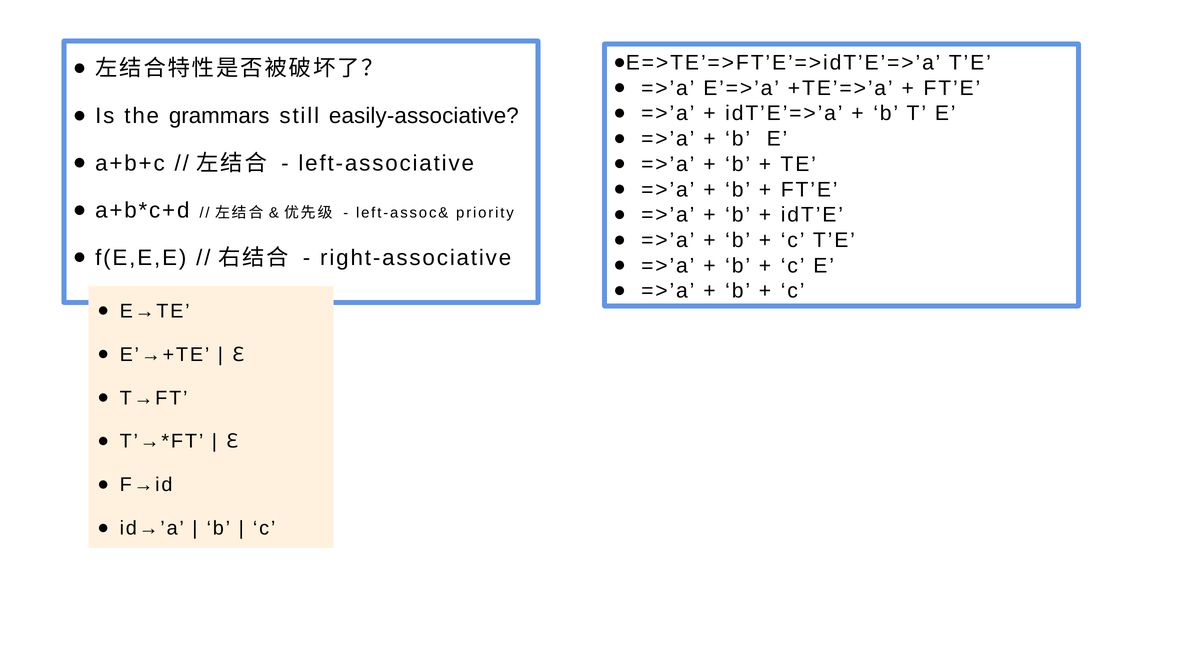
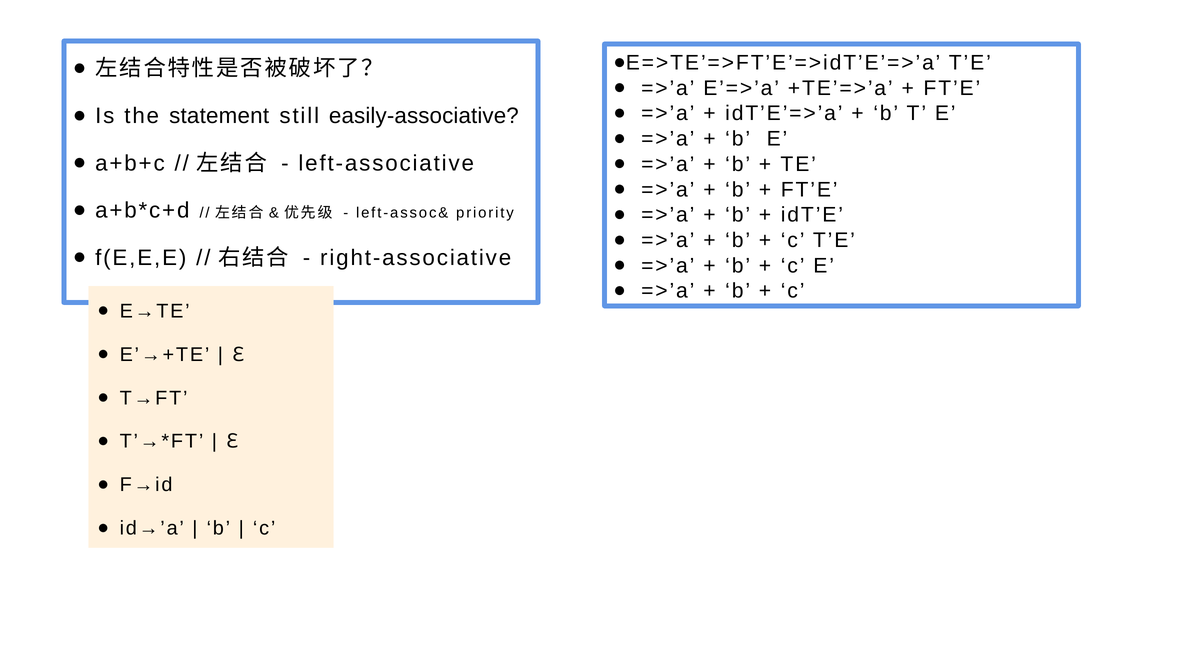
grammars: grammars -> statement
